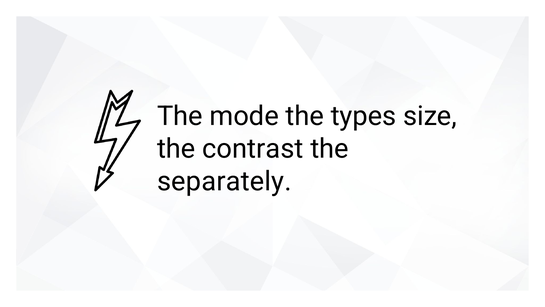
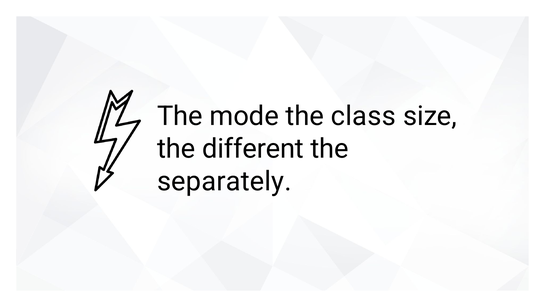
types: types -> class
contrast: contrast -> different
